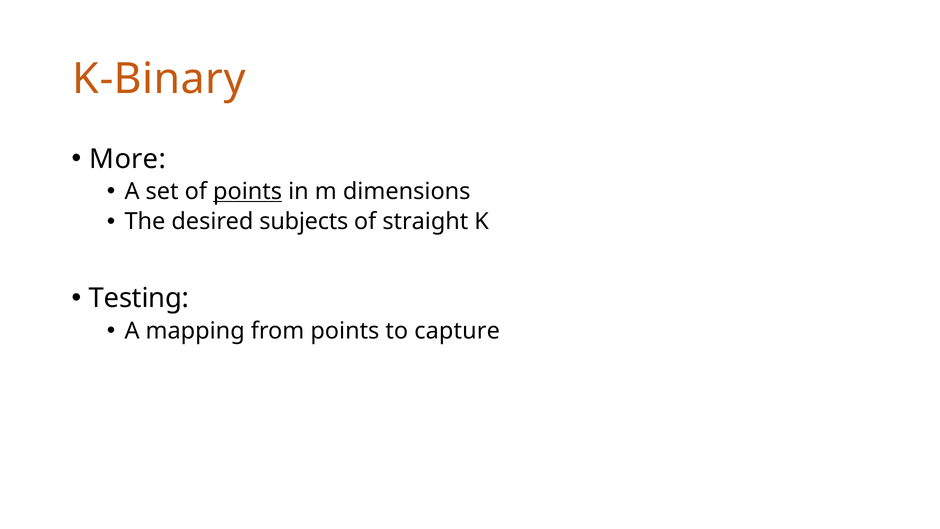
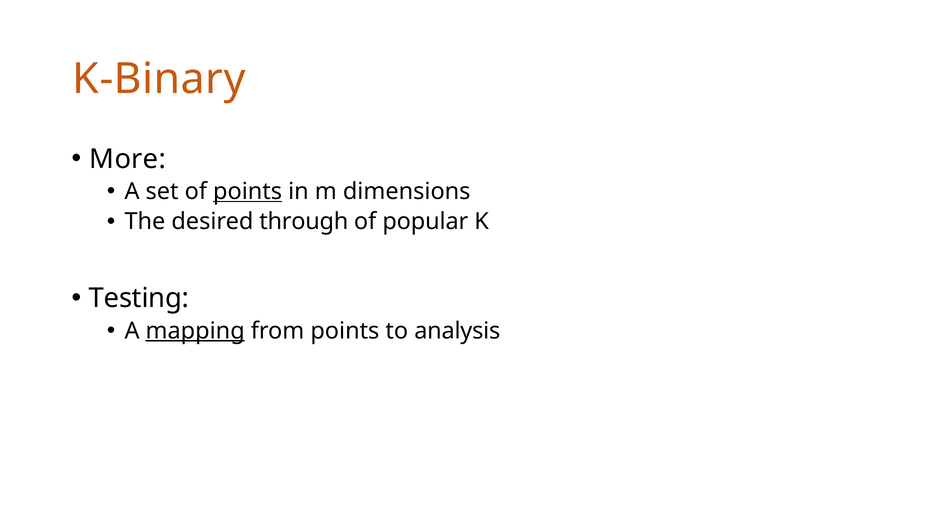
subjects: subjects -> through
straight: straight -> popular
mapping underline: none -> present
capture: capture -> analysis
